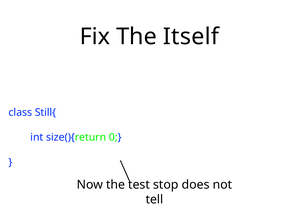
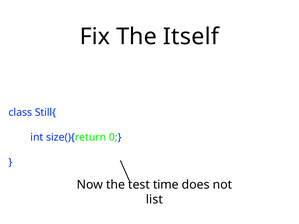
stop: stop -> time
tell: tell -> list
